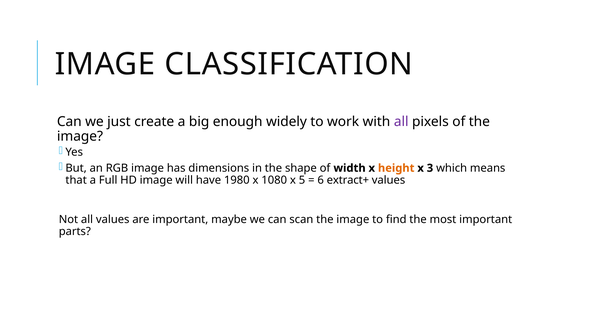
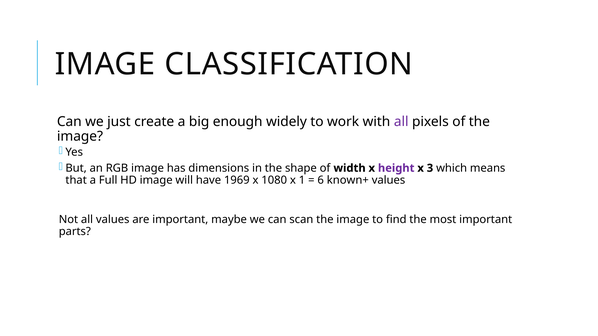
height colour: orange -> purple
1980: 1980 -> 1969
5: 5 -> 1
extract+: extract+ -> known+
